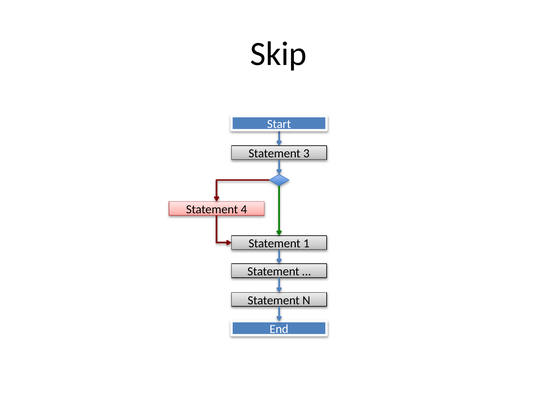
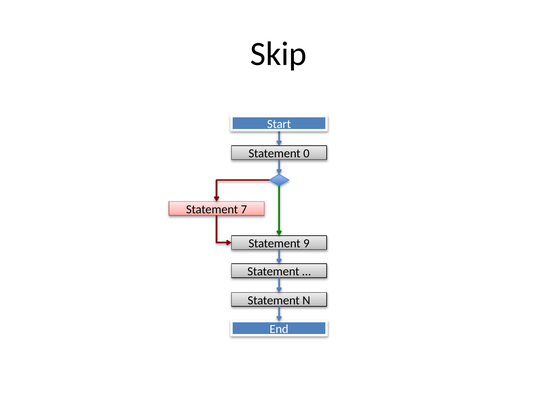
3: 3 -> 0
4: 4 -> 7
1: 1 -> 9
